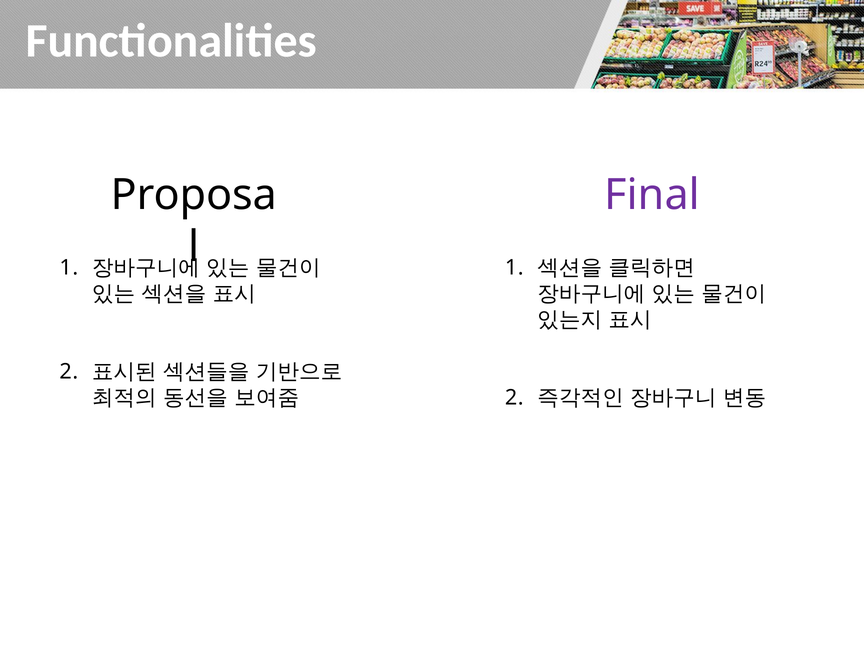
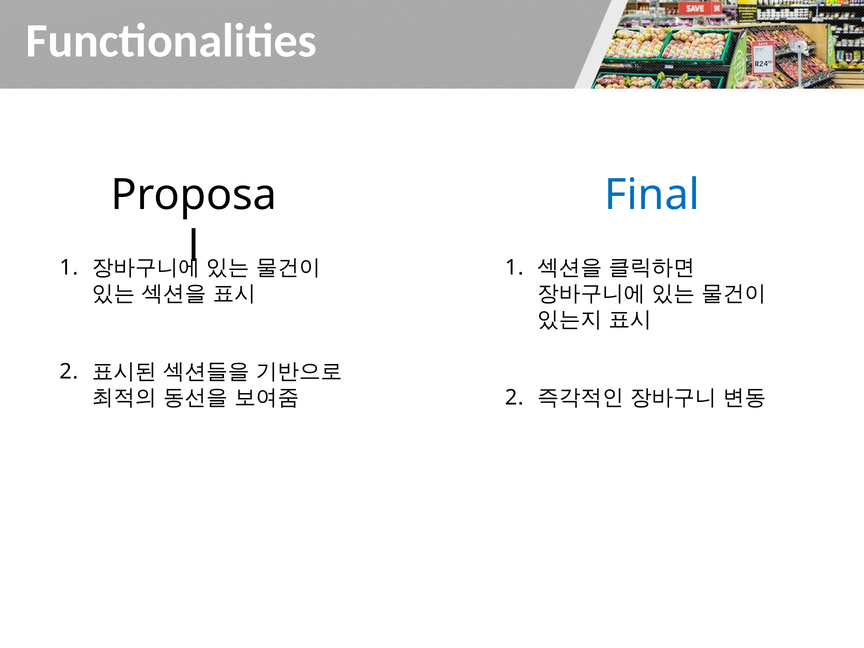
Final colour: purple -> blue
